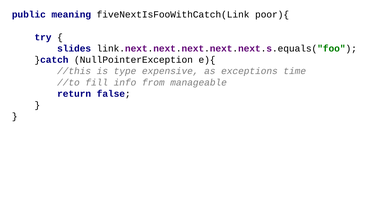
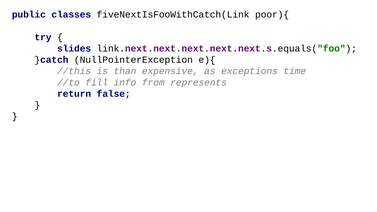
meaning: meaning -> classes
type: type -> than
manageable: manageable -> represents
